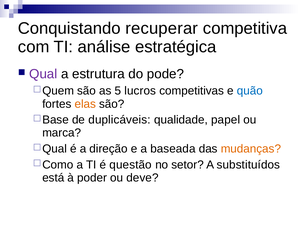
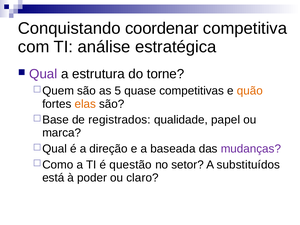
recuperar: recuperar -> coordenar
pode: pode -> torne
lucros: lucros -> quase
quão colour: blue -> orange
duplicáveis: duplicáveis -> registrados
mudanças colour: orange -> purple
deve: deve -> claro
